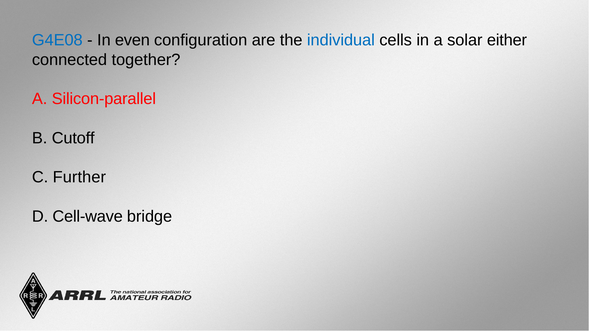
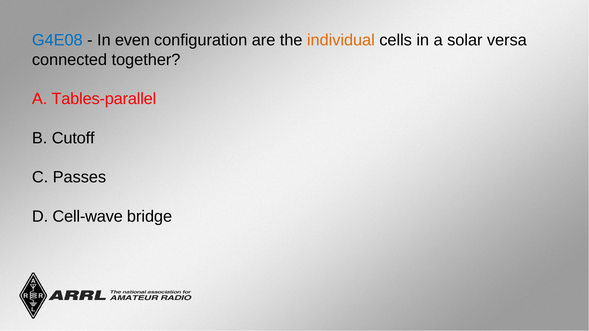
individual colour: blue -> orange
either: either -> versa
Silicon-parallel: Silicon-parallel -> Tables-parallel
Further: Further -> Passes
